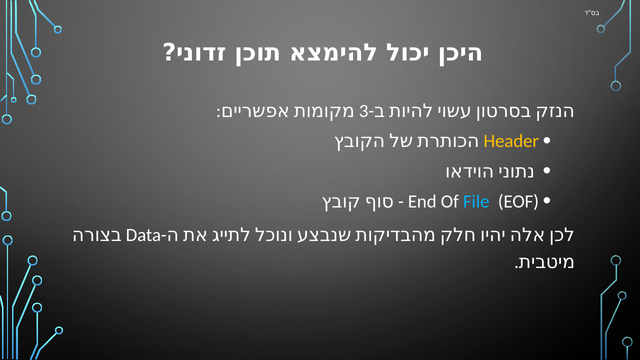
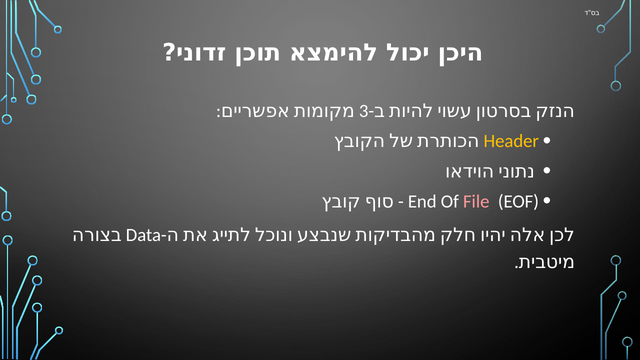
File colour: light blue -> pink
